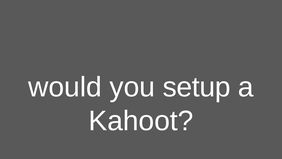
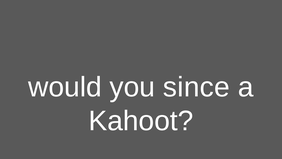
setup: setup -> since
